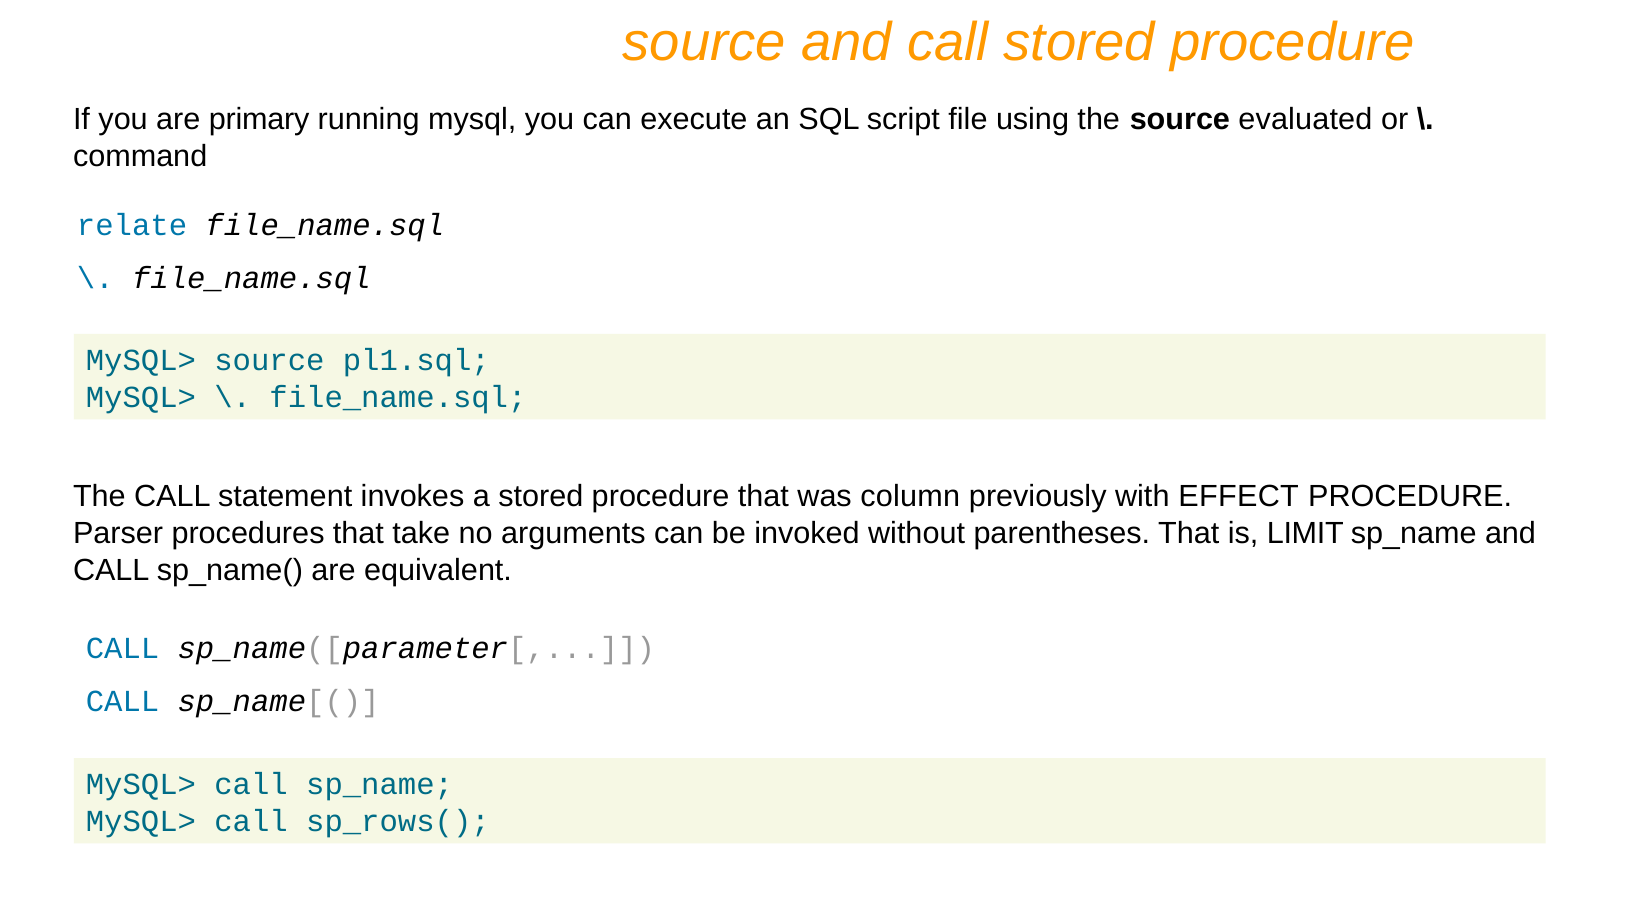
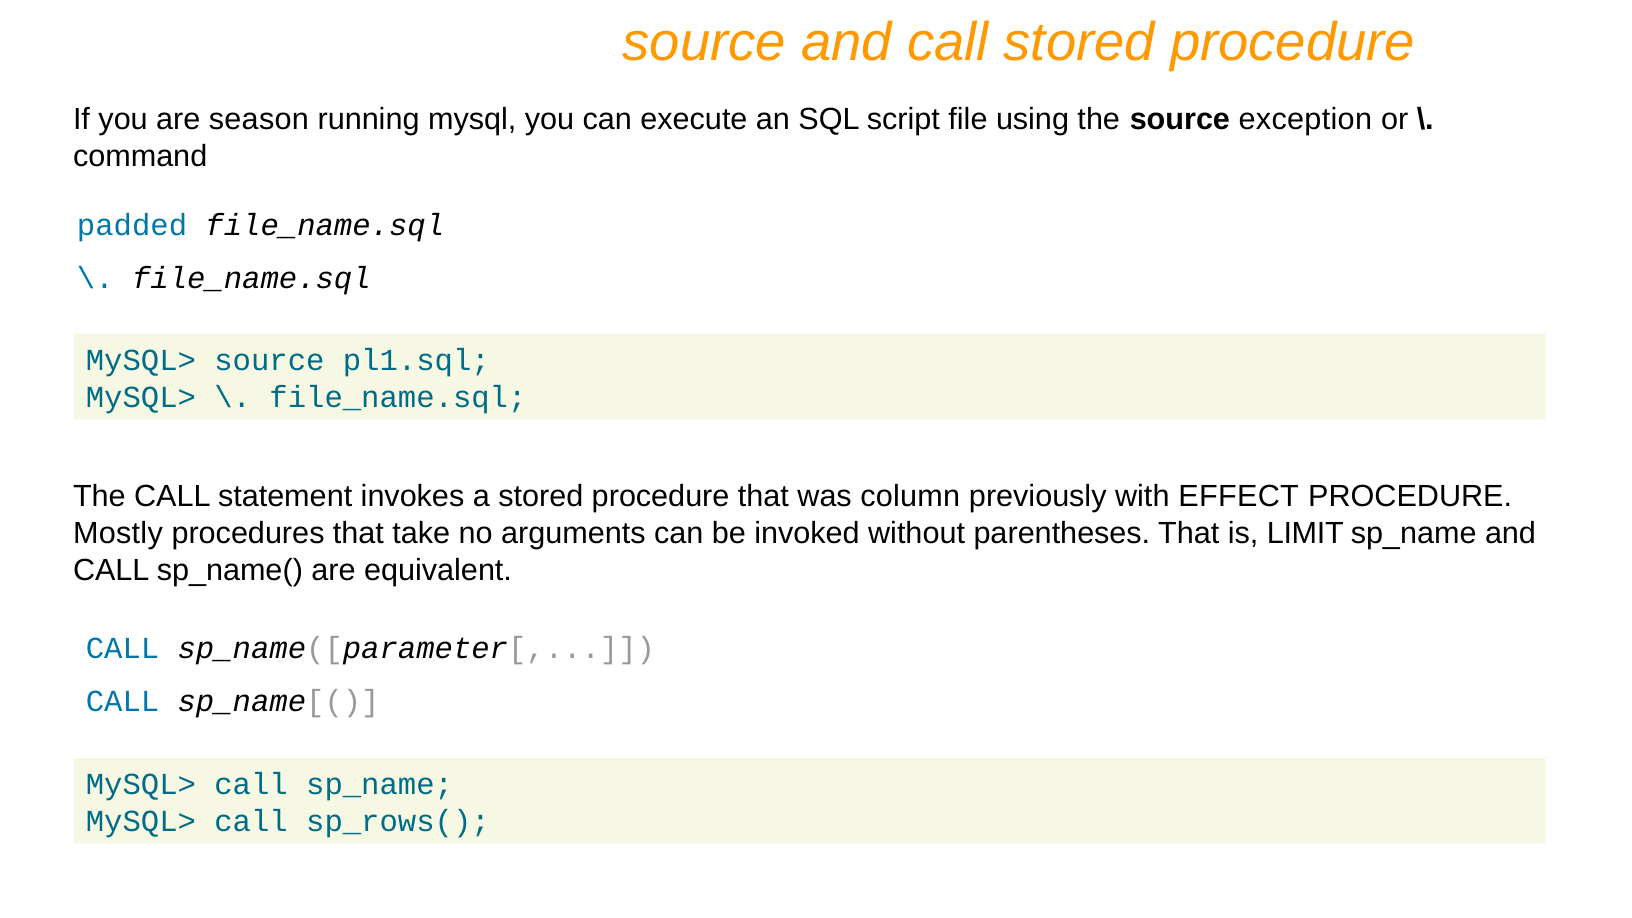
primary: primary -> season
evaluated: evaluated -> exception
relate: relate -> padded
Parser: Parser -> Mostly
